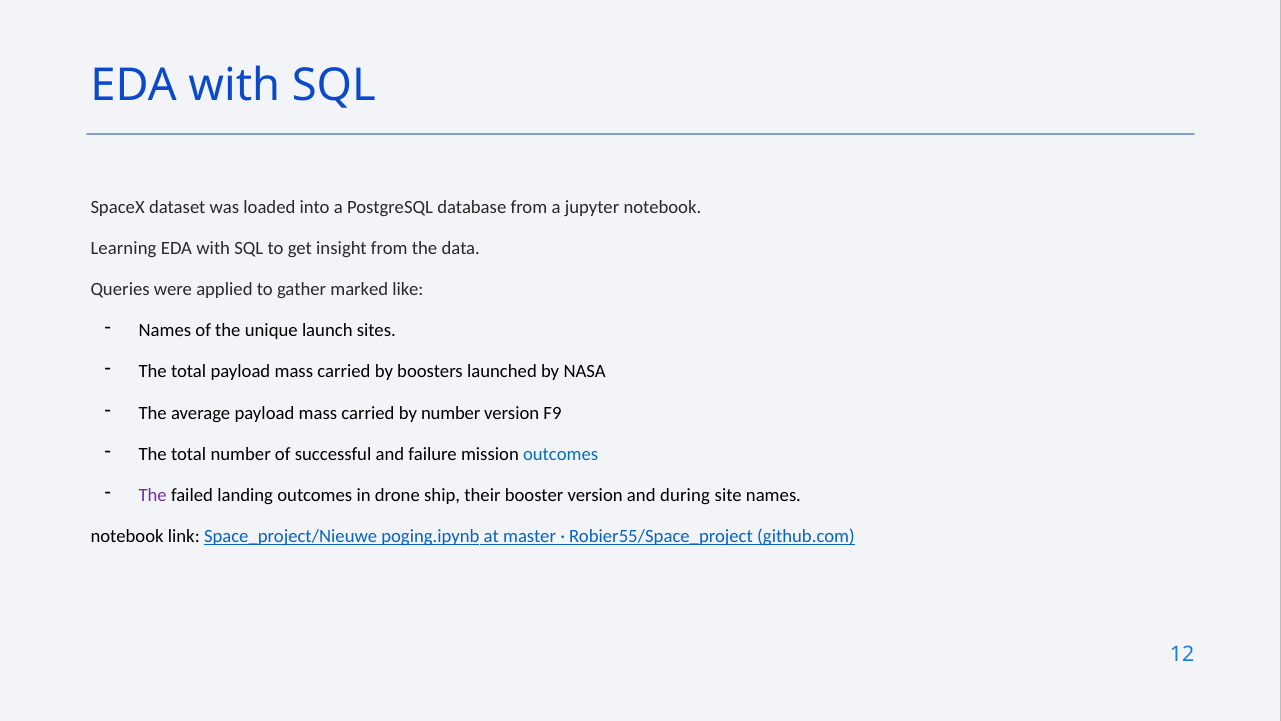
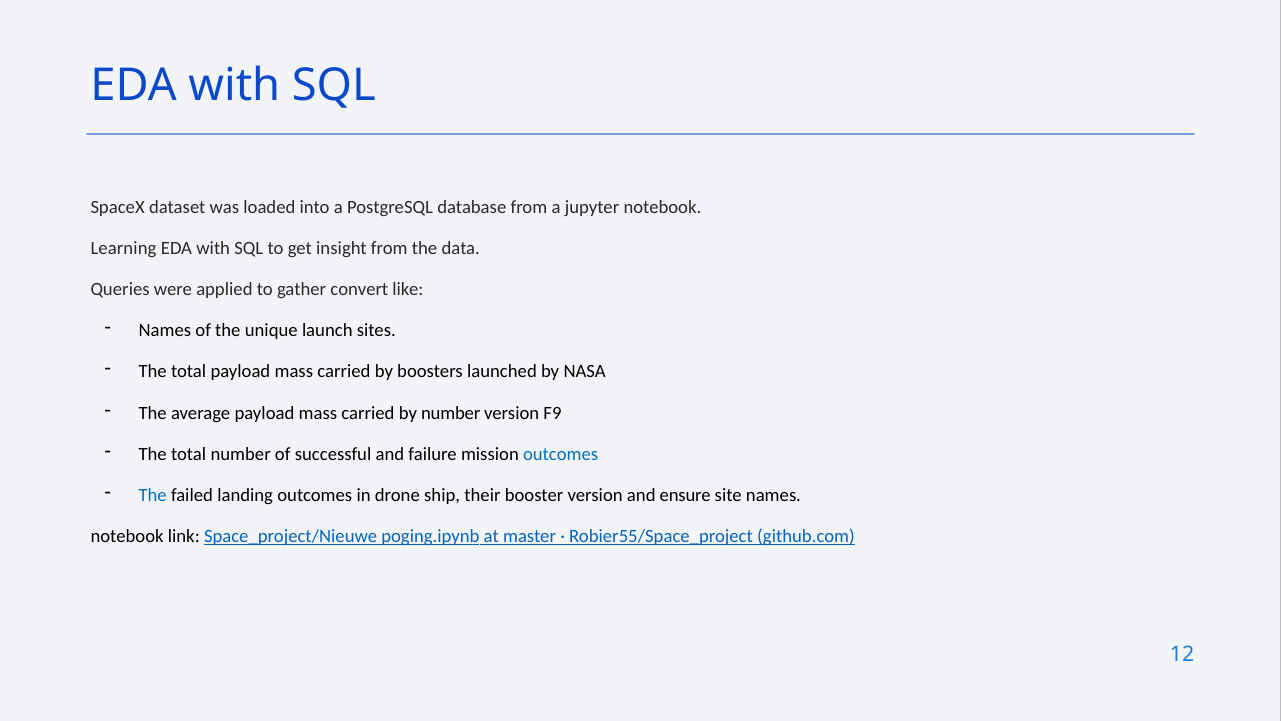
marked: marked -> convert
The at (153, 495) colour: purple -> blue
during: during -> ensure
